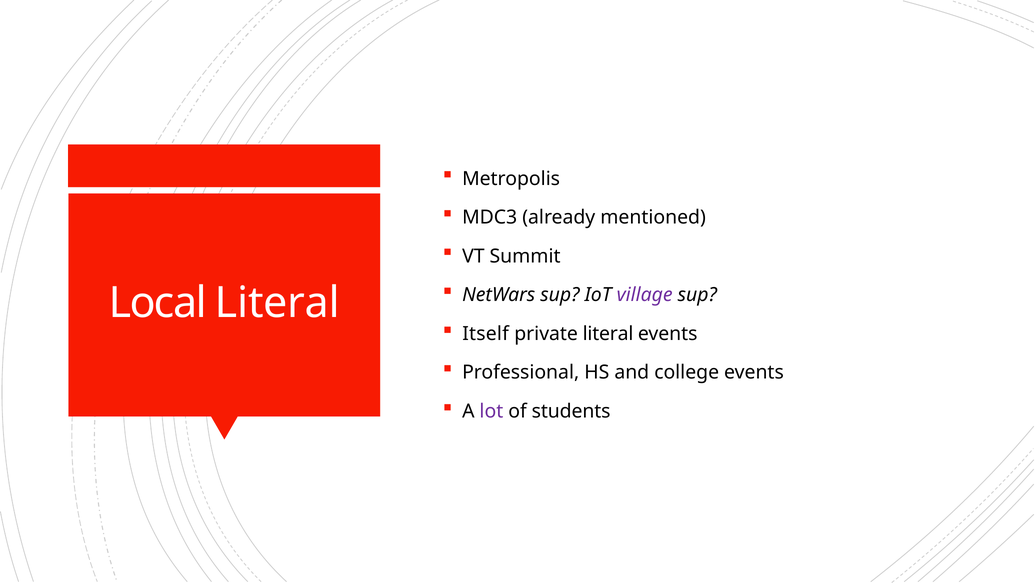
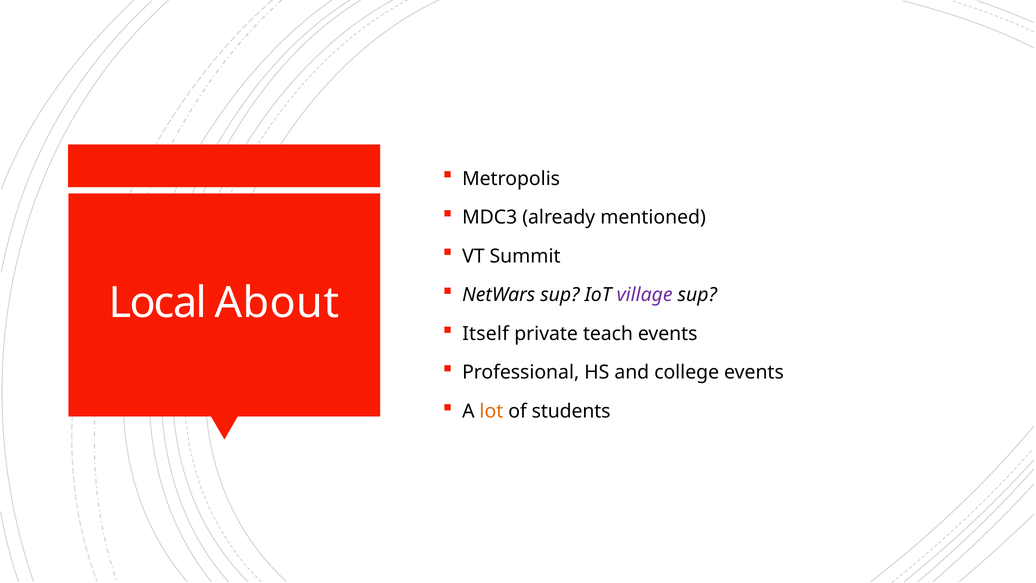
Local Literal: Literal -> About
private literal: literal -> teach
lot colour: purple -> orange
